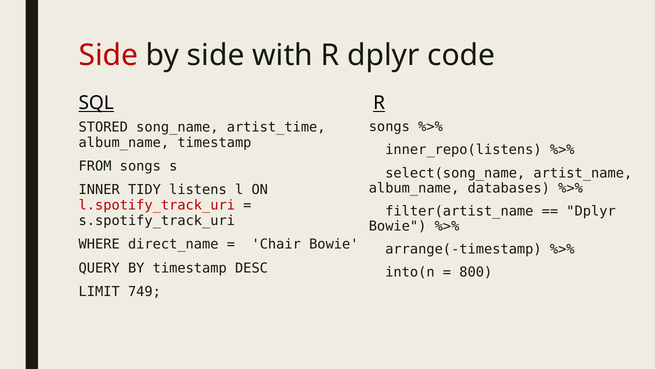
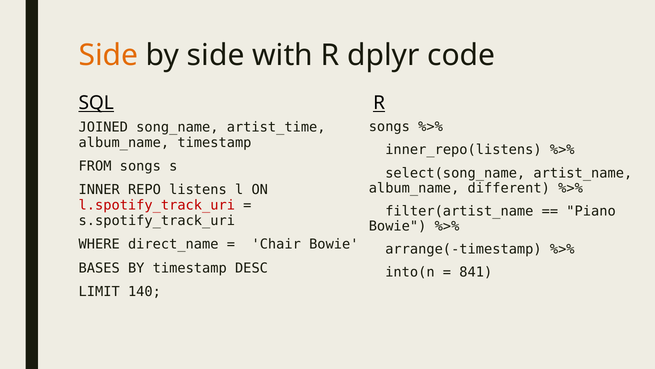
Side at (108, 55) colour: red -> orange
STORED: STORED -> JOINED
databases: databases -> different
TIDY: TIDY -> REPO
Dplyr at (591, 211): Dplyr -> Piano
QUERY: QUERY -> BASES
800: 800 -> 841
749: 749 -> 140
